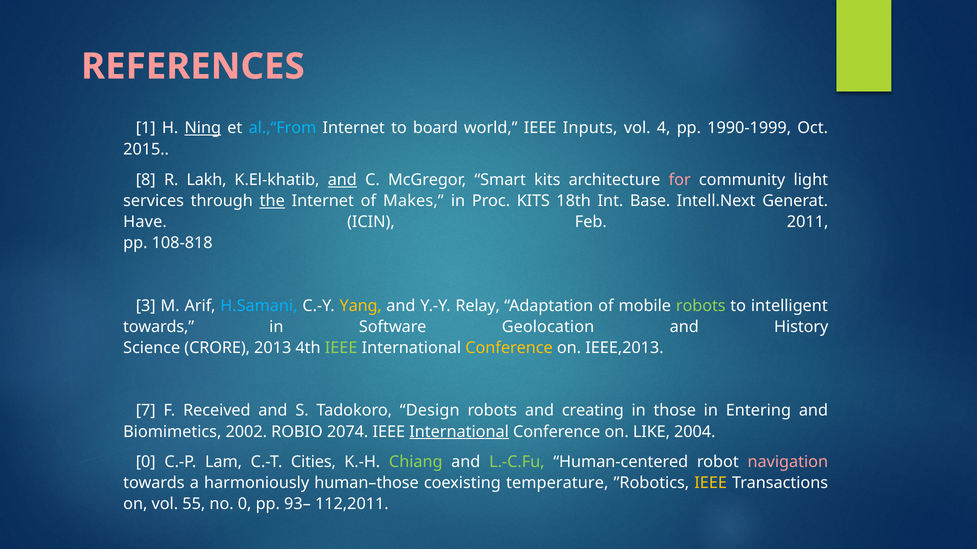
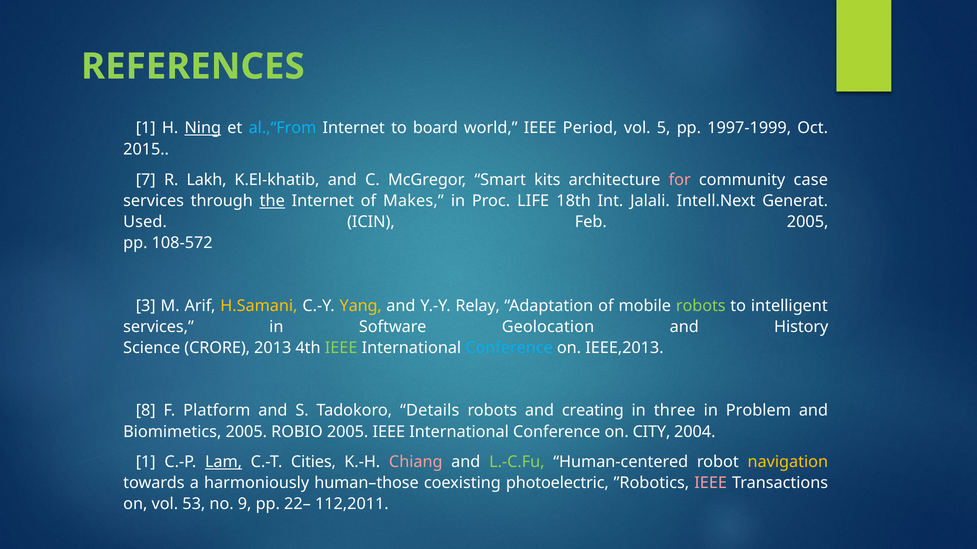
REFERENCES colour: pink -> light green
Inputs: Inputs -> Period
4: 4 -> 5
1990-1999: 1990-1999 -> 1997-1999
8: 8 -> 7
and at (342, 180) underline: present -> none
light: light -> case
Proc KITS: KITS -> LIFE
Base: Base -> Jalali
Have: Have -> Used
Feb 2011: 2011 -> 2005
108-818: 108-818 -> 108-572
H.Samani colour: light blue -> yellow
towards at (159, 327): towards -> services
Conference at (509, 348) colour: yellow -> light blue
7: 7 -> 8
Received: Received -> Platform
Design: Design -> Details
those: those -> three
Entering: Entering -> Problem
Biomimetics 2002: 2002 -> 2005
ROBIO 2074: 2074 -> 2005
International at (459, 432) underline: present -> none
LIKE: LIKE -> CITY
0 at (146, 462): 0 -> 1
Lam underline: none -> present
Chiang colour: light green -> pink
navigation colour: pink -> yellow
temperature: temperature -> photoelectric
IEEE at (711, 483) colour: yellow -> pink
55: 55 -> 53
no 0: 0 -> 9
93–: 93– -> 22–
